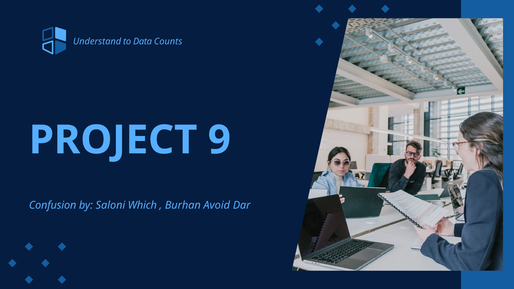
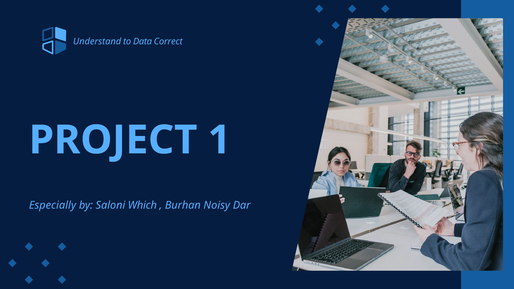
Counts: Counts -> Correct
9: 9 -> 1
Confusion: Confusion -> Especially
Avoid: Avoid -> Noisy
